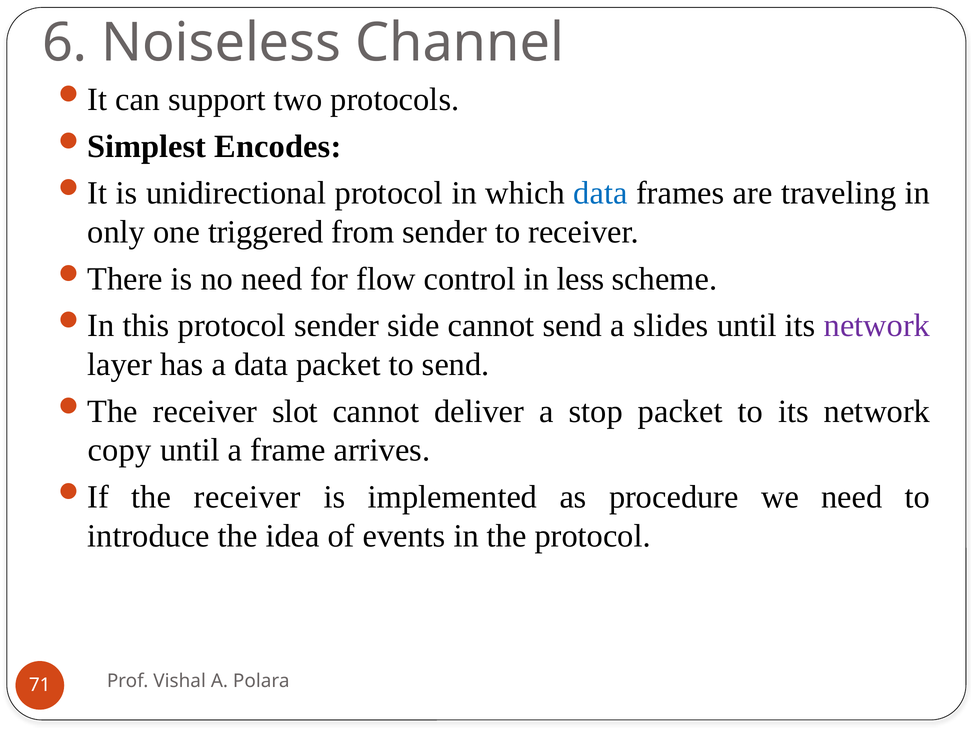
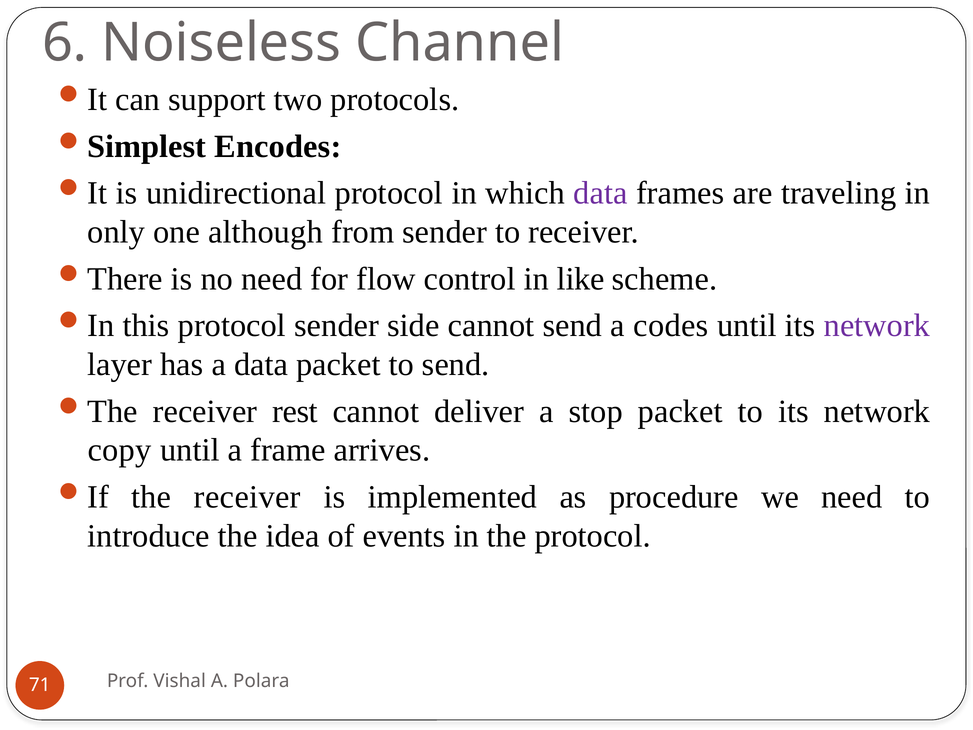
data at (600, 193) colour: blue -> purple
triggered: triggered -> although
less: less -> like
slides: slides -> codes
slot: slot -> rest
